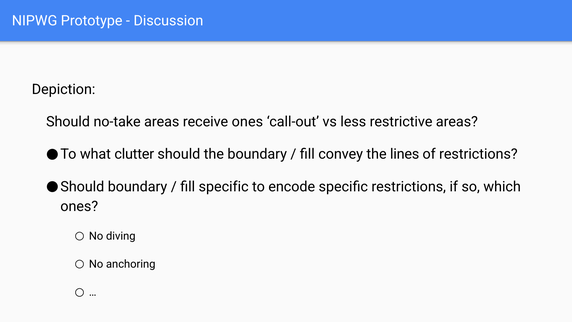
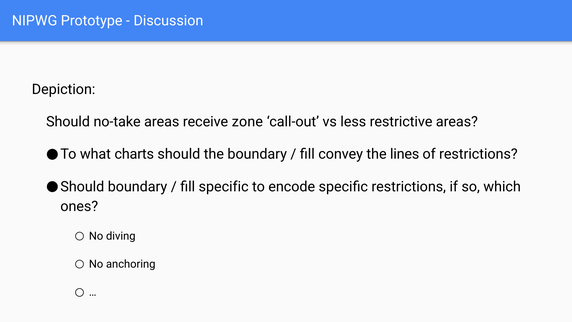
receive ones: ones -> zone
clutter: clutter -> charts
